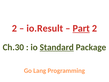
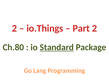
io.Result: io.Result -> io.Things
Part underline: present -> none
Ch.30: Ch.30 -> Ch.80
